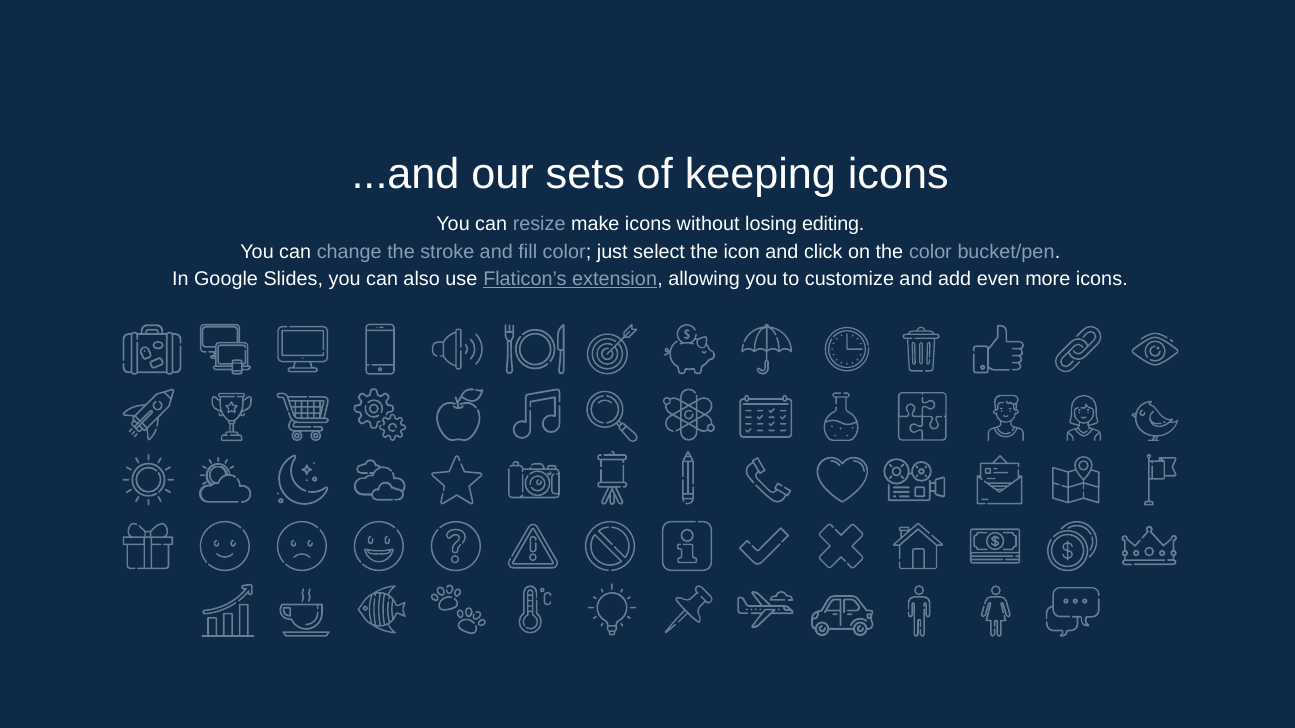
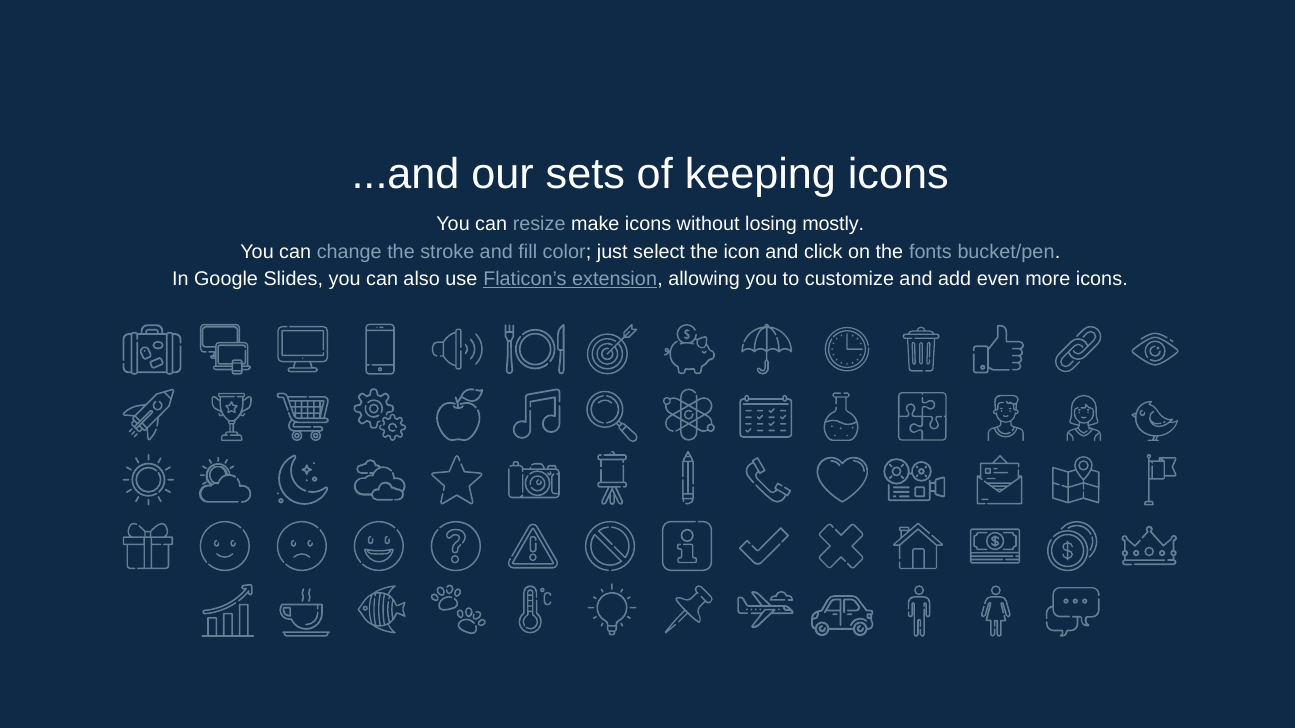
editing: editing -> mostly
the color: color -> fonts
